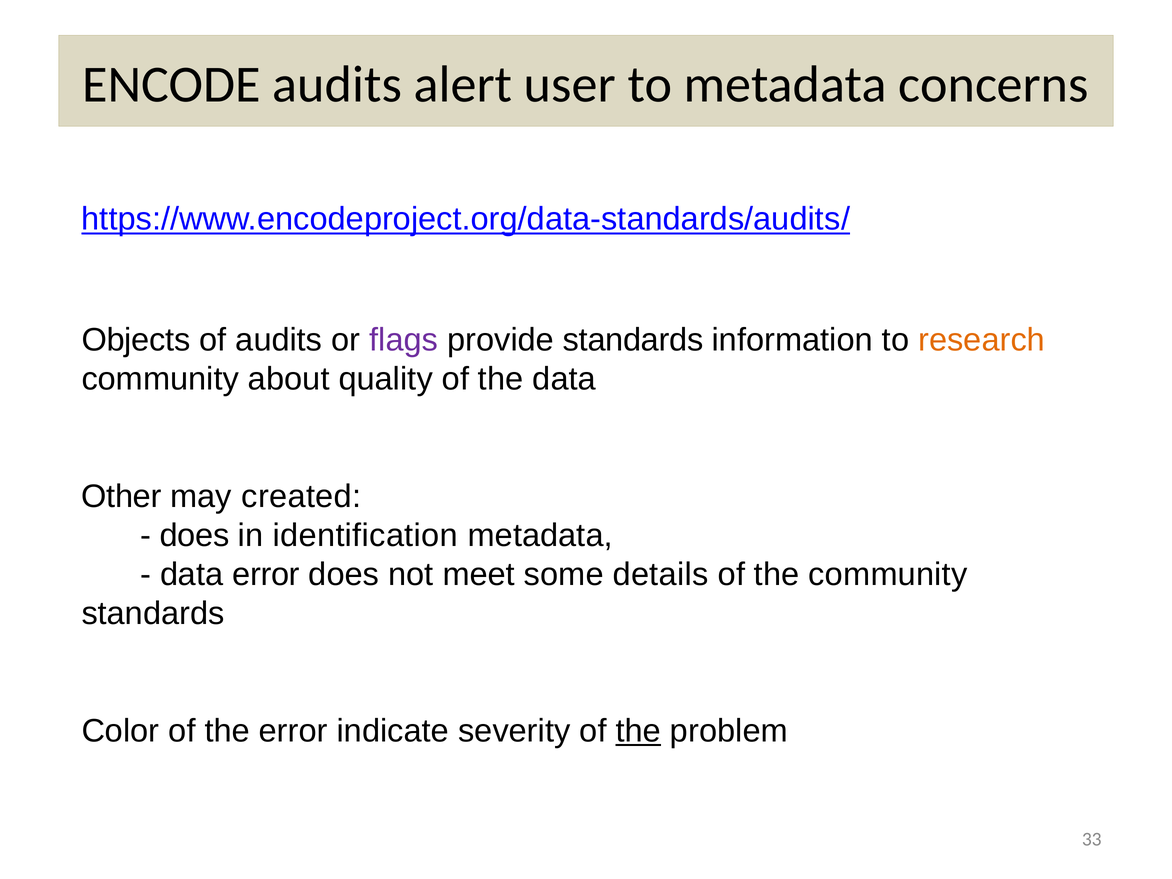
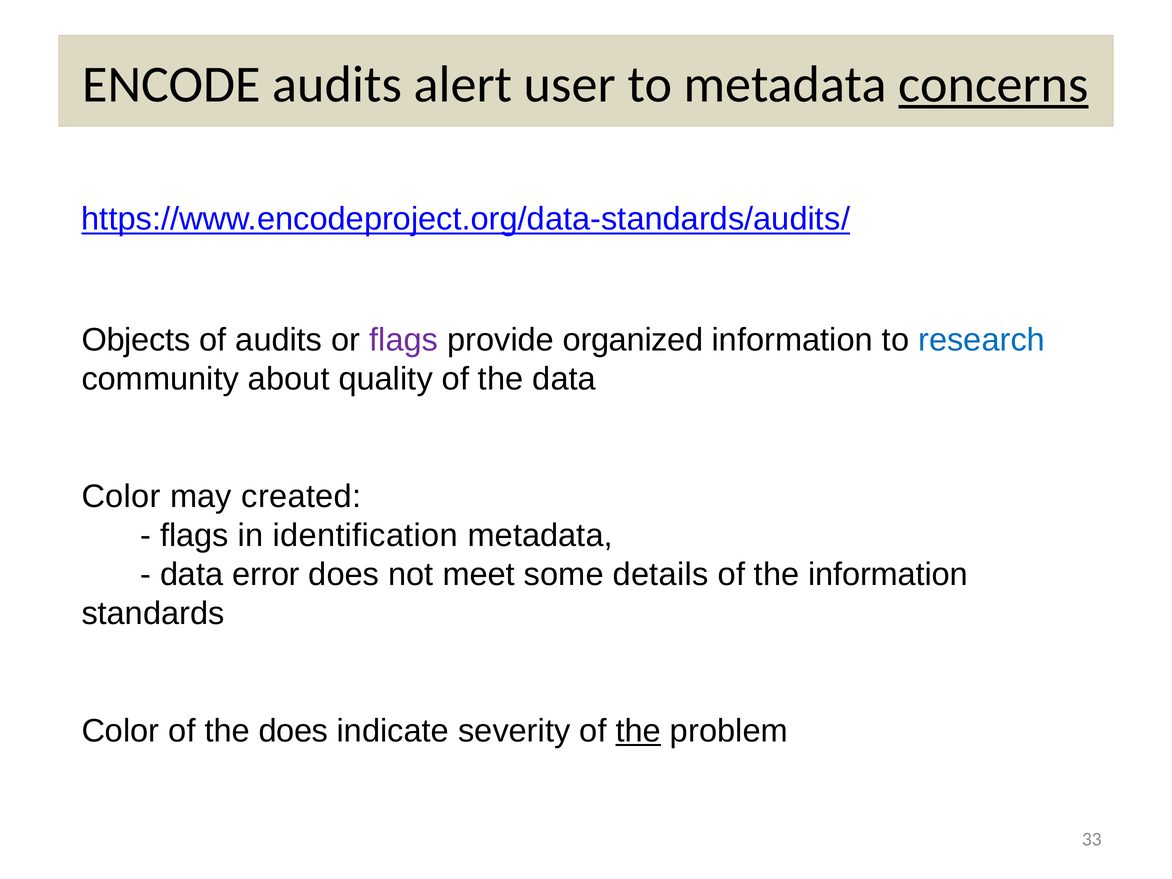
concerns underline: none -> present
provide standards: standards -> organized
research colour: orange -> blue
Other at (121, 496): Other -> Color
does at (195, 536): does -> flags
the community: community -> information
the error: error -> does
